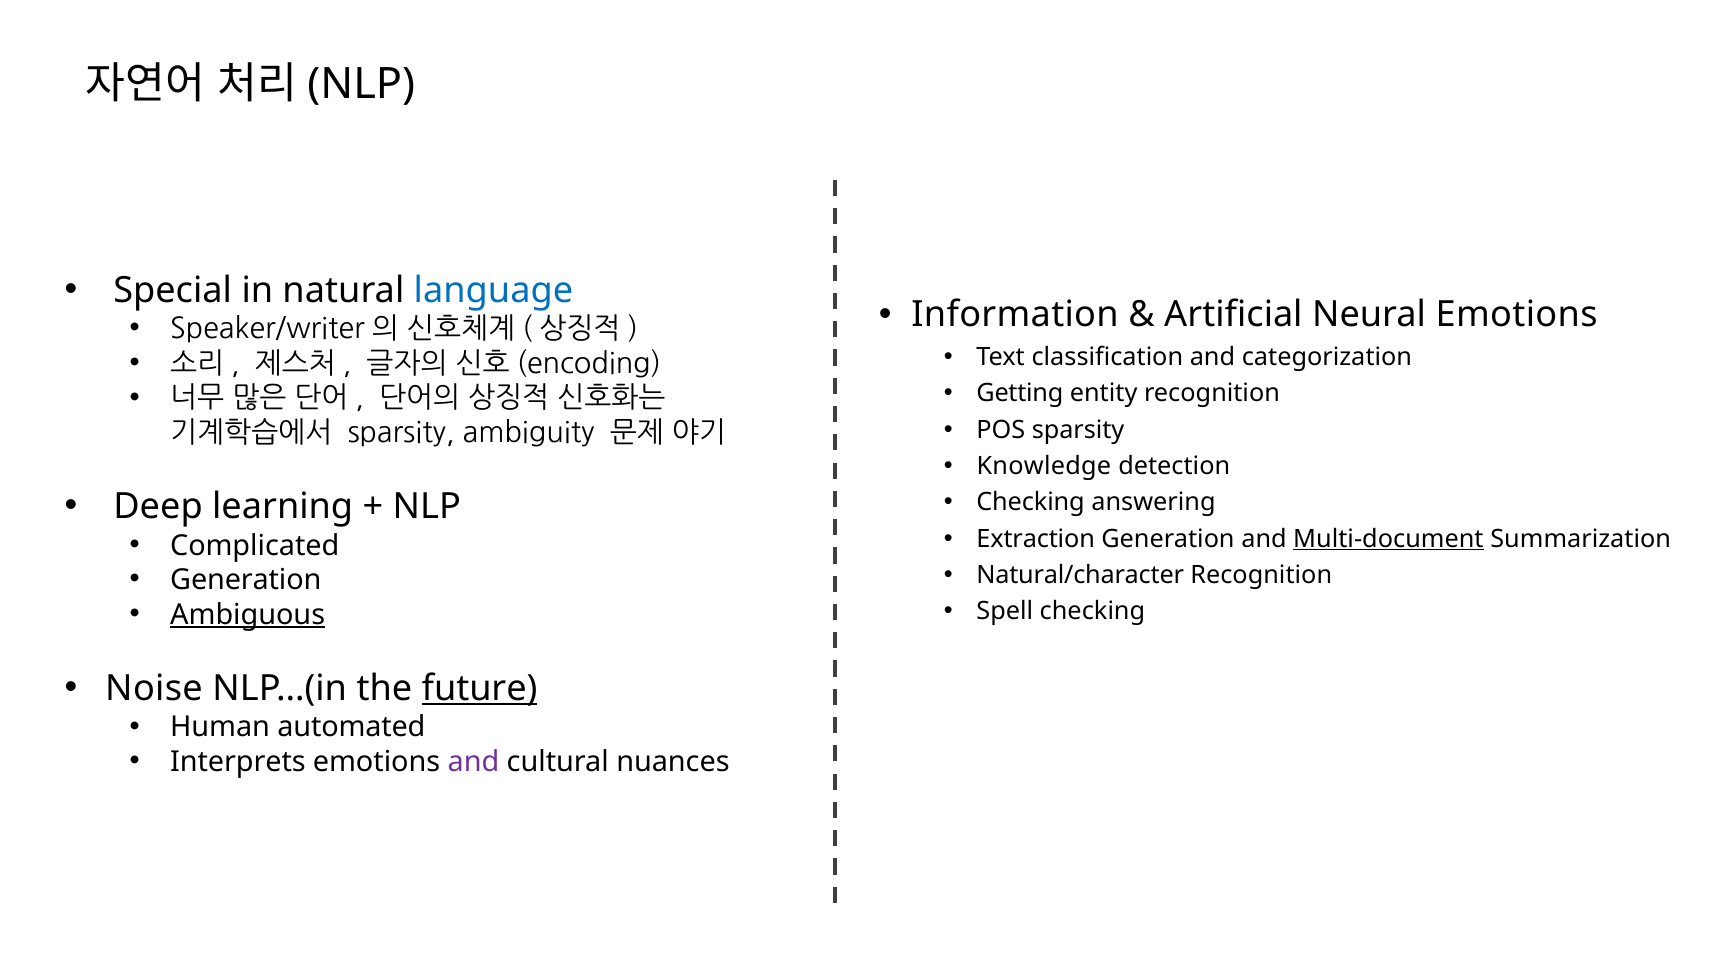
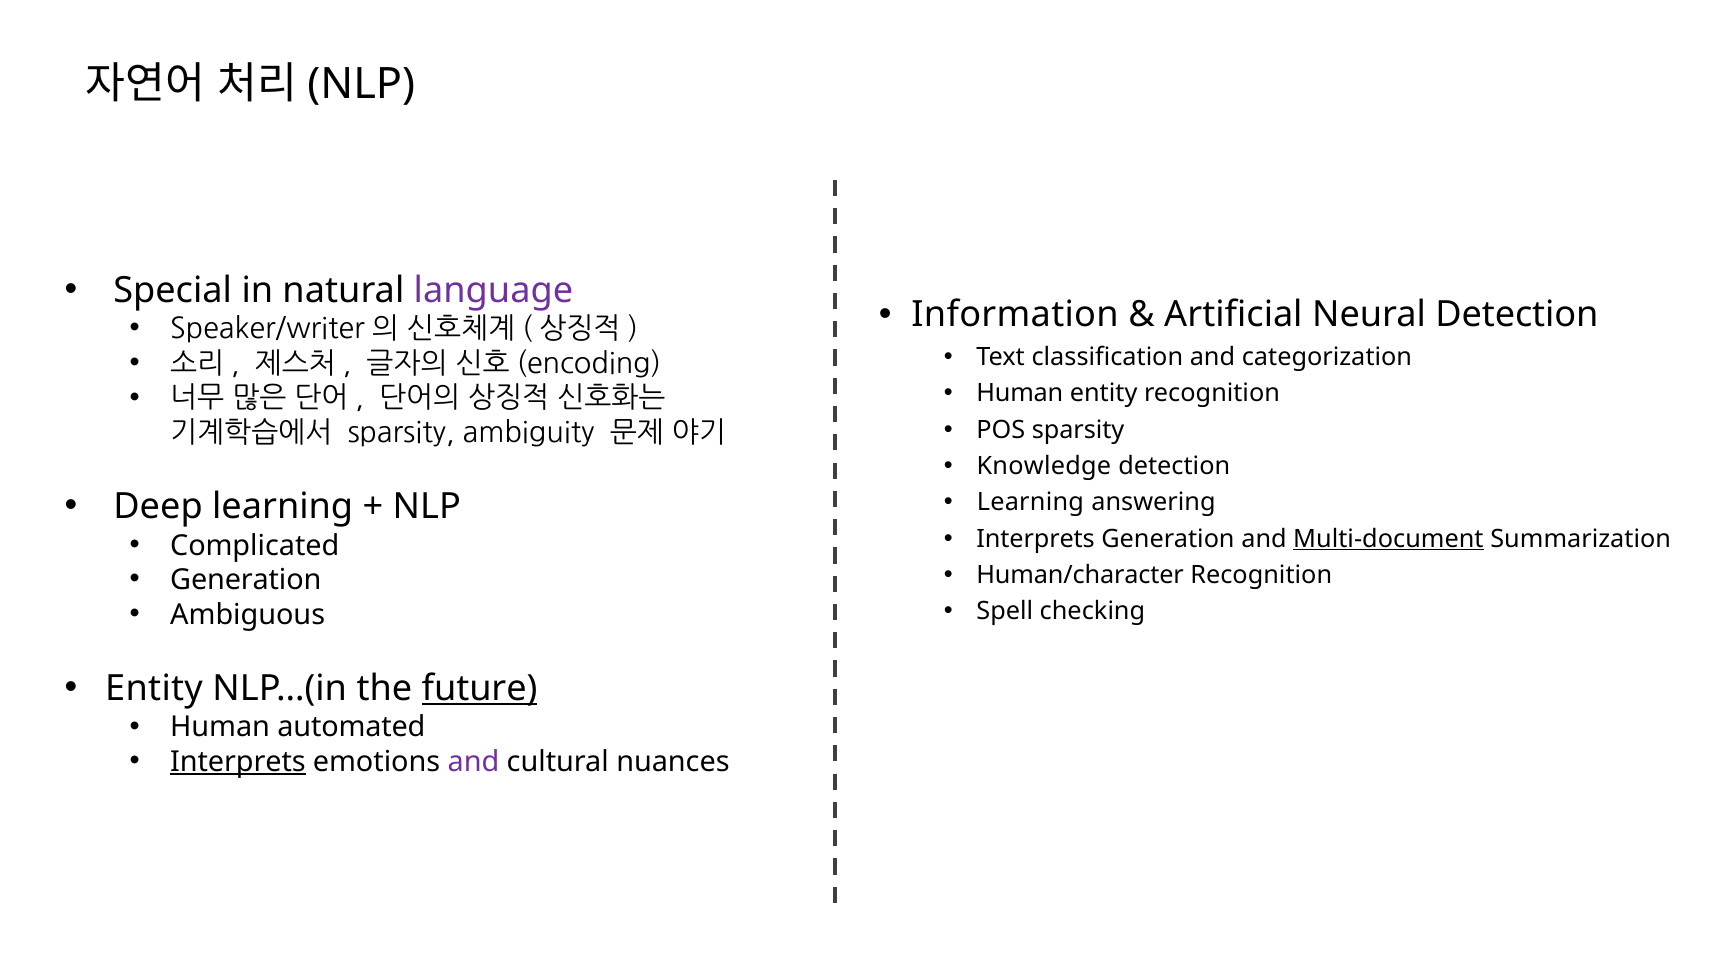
language colour: blue -> purple
Neural Emotions: Emotions -> Detection
Getting at (1020, 393): Getting -> Human
Checking at (1031, 503): Checking -> Learning
Extraction at (1036, 539): Extraction -> Interprets
Natural/character: Natural/character -> Human/character
Ambiguous underline: present -> none
Noise at (154, 689): Noise -> Entity
Interprets at (238, 762) underline: none -> present
